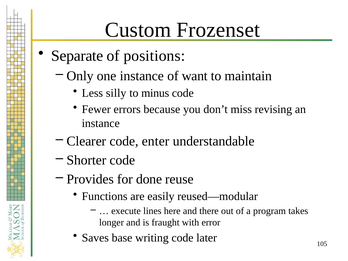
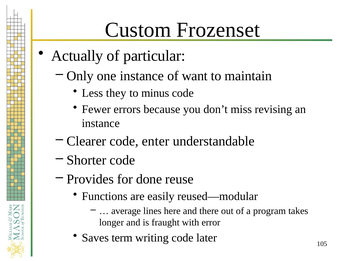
Separate: Separate -> Actually
positions: positions -> particular
silly: silly -> they
execute: execute -> average
base: base -> term
